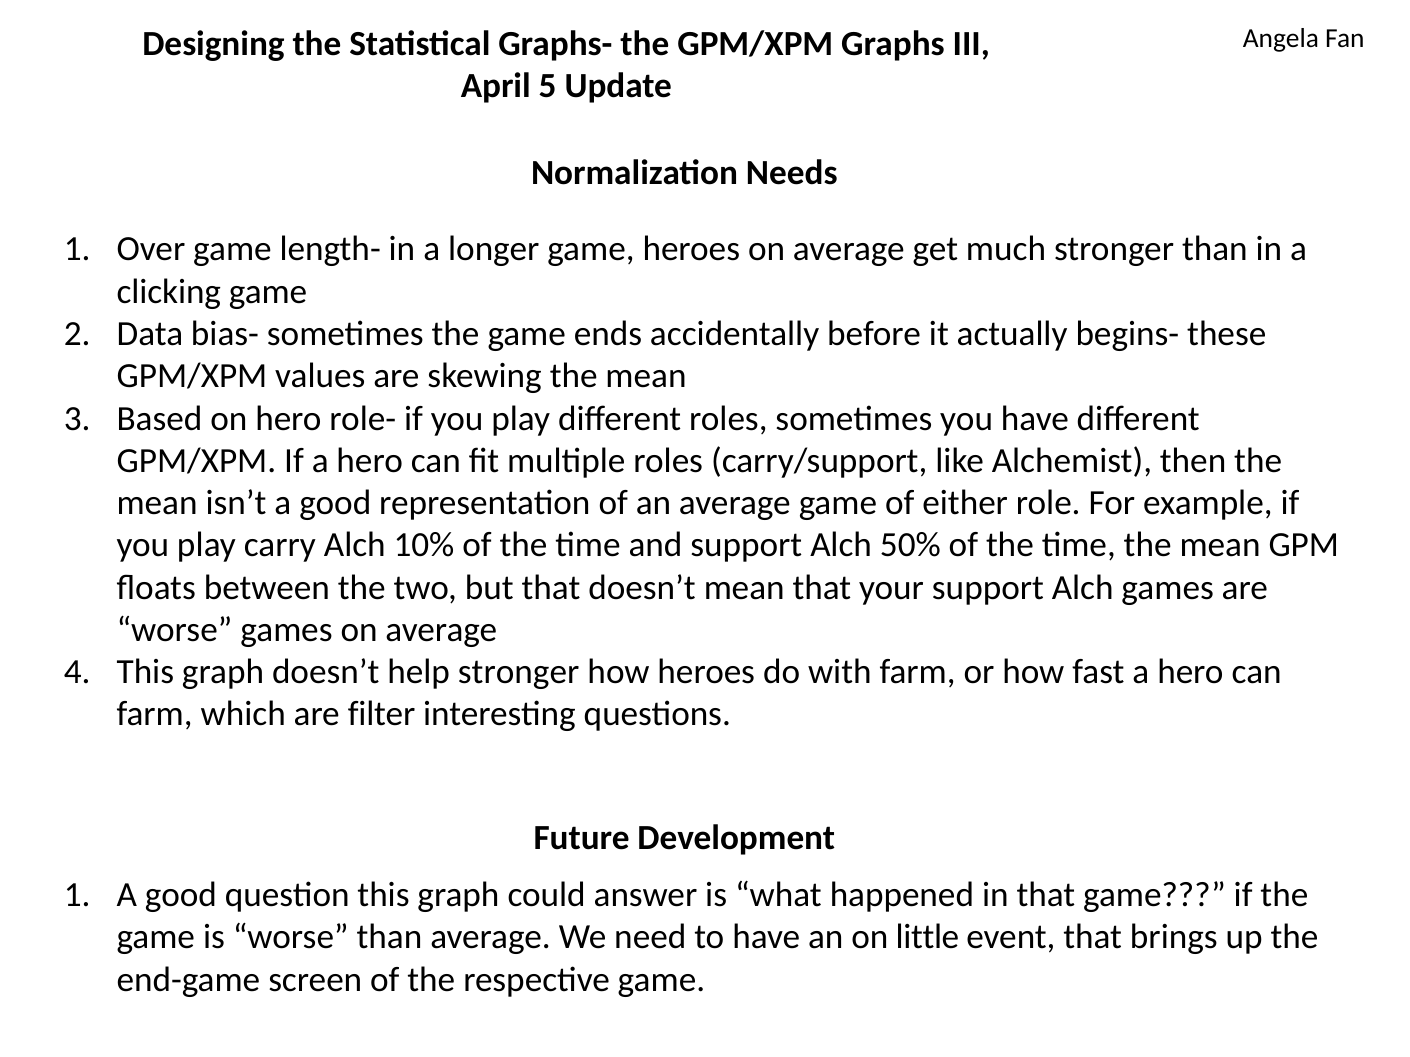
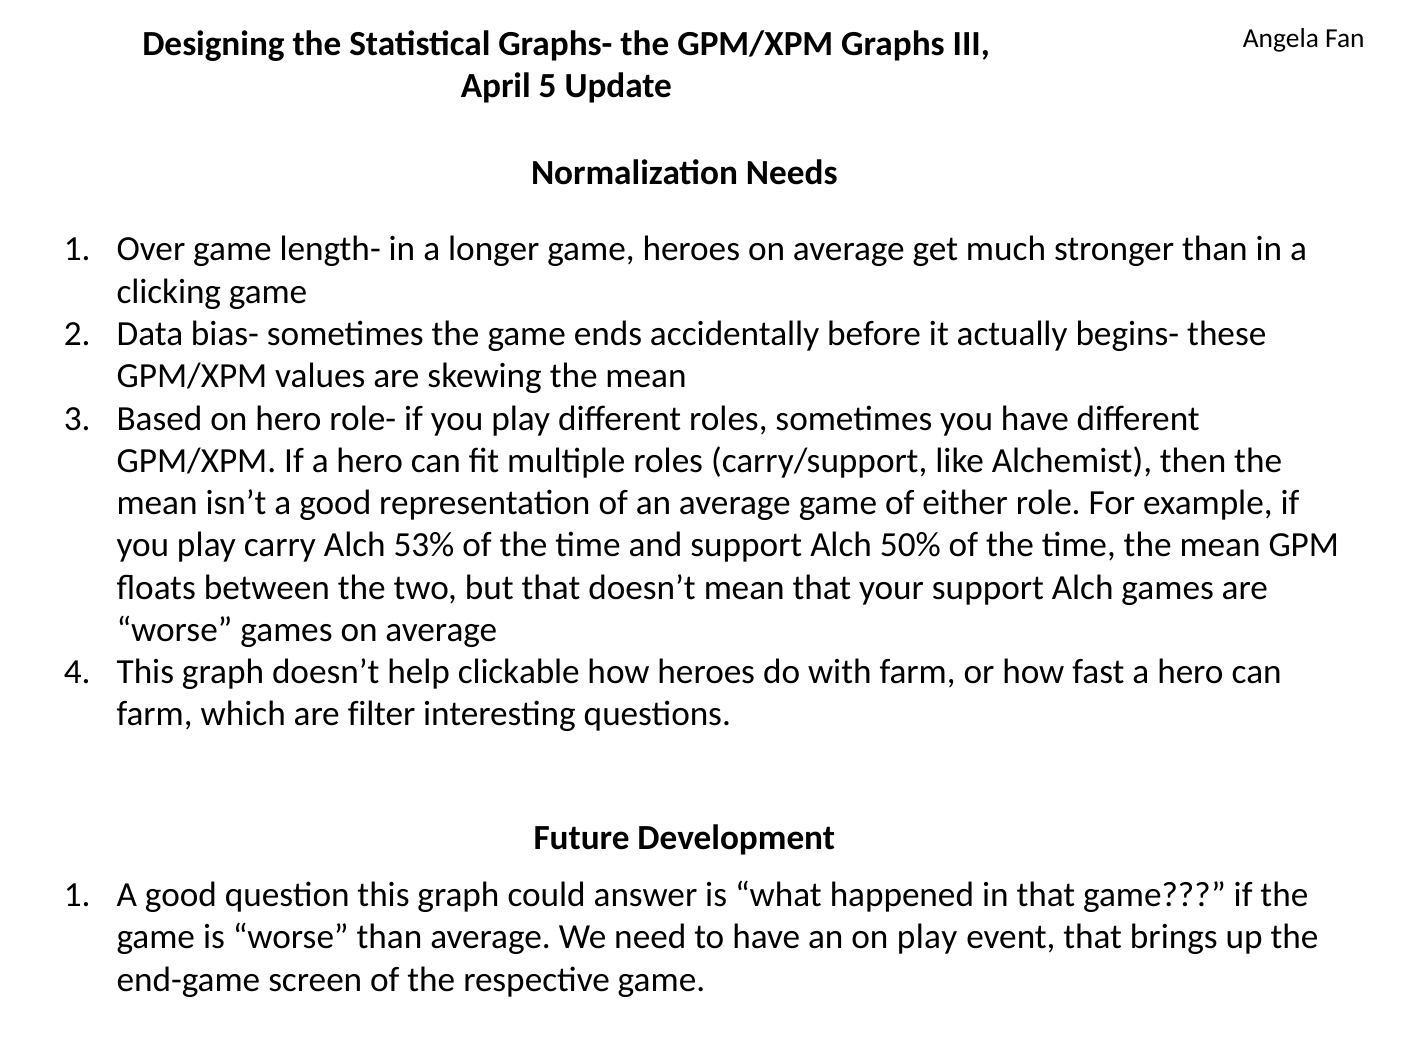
10%: 10% -> 53%
help stronger: stronger -> clickable
on little: little -> play
